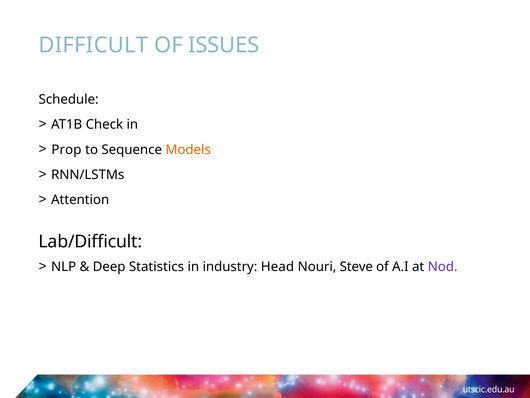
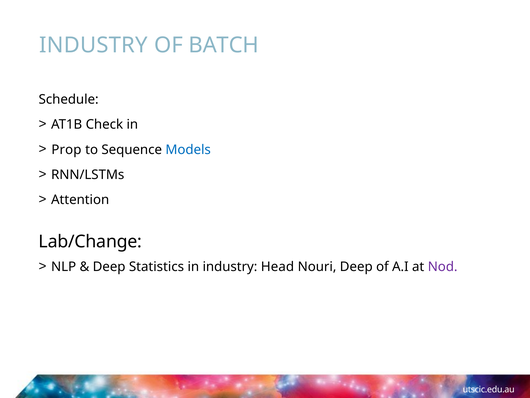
DIFFICULT at (93, 45): DIFFICULT -> INDUSTRY
ISSUES: ISSUES -> BATCH
Models colour: orange -> blue
Lab/Difficult: Lab/Difficult -> Lab/Change
Nouri Steve: Steve -> Deep
